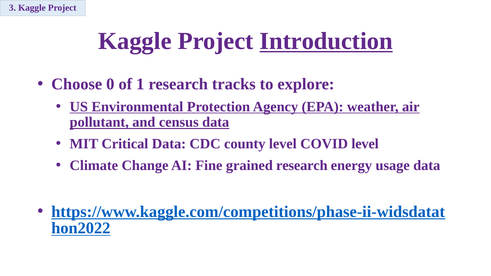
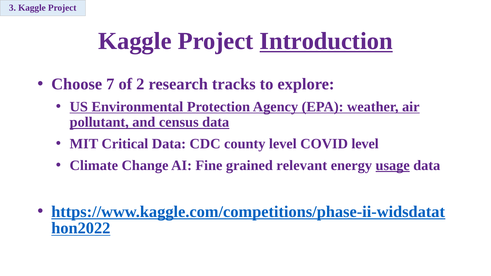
0: 0 -> 7
1: 1 -> 2
grained research: research -> relevant
usage underline: none -> present
